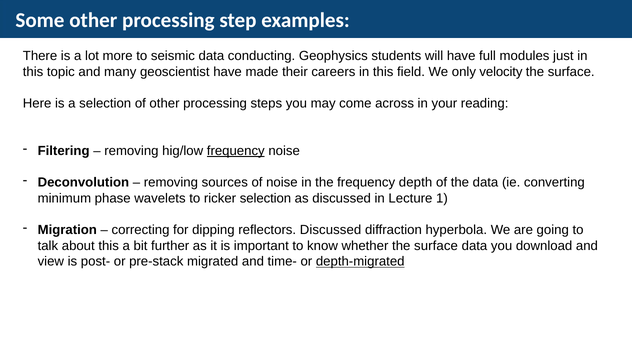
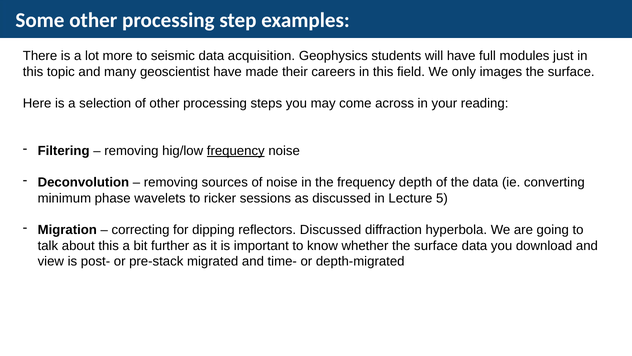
conducting: conducting -> acquisition
velocity: velocity -> images
ricker selection: selection -> sessions
1: 1 -> 5
depth-migrated underline: present -> none
